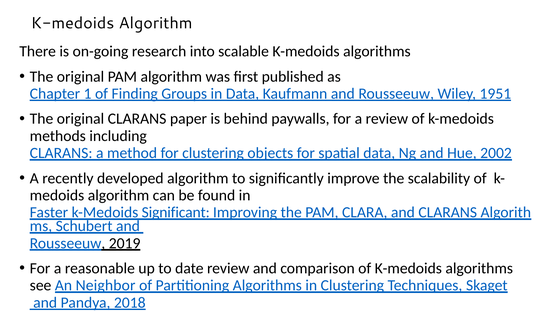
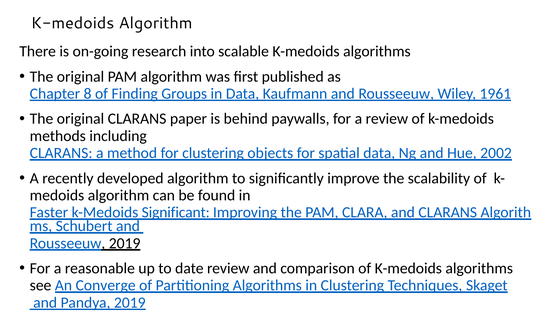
1: 1 -> 8
1951: 1951 -> 1961
Neighbor: Neighbor -> Converge
Pandya 2018: 2018 -> 2019
